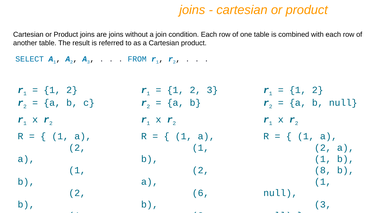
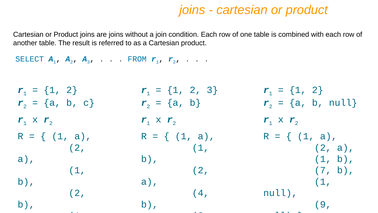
8: 8 -> 7
6 at (201, 193): 6 -> 4
3 at (323, 204): 3 -> 9
